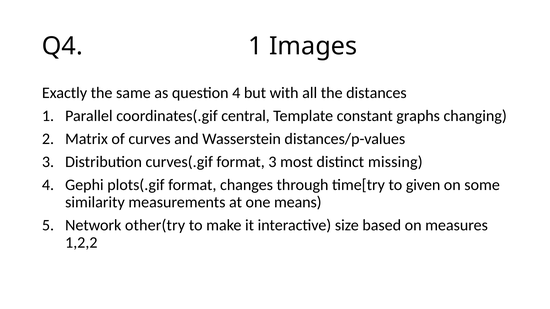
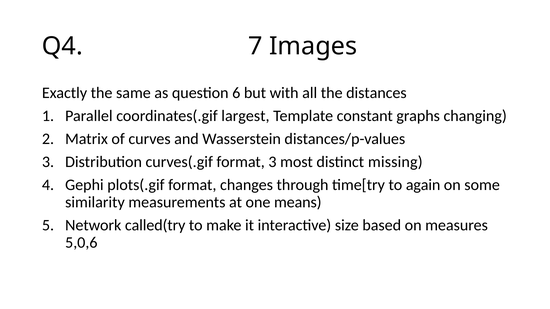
Q4 1: 1 -> 7
question 4: 4 -> 6
central: central -> largest
given: given -> again
other(try: other(try -> called(try
1,2,2: 1,2,2 -> 5,0,6
